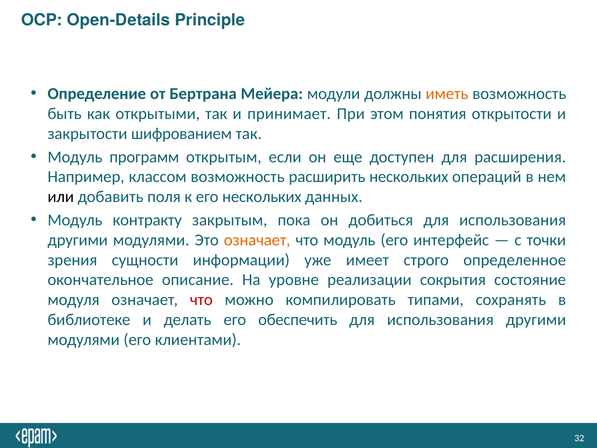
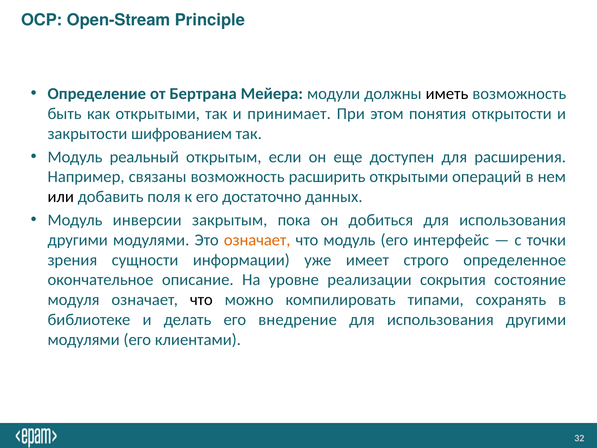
Open-Details: Open-Details -> Open-Stream
иметь colour: orange -> black
программ: программ -> реальный
классом: классом -> связаны
расширить нескольких: нескольких -> открытыми
его нескольких: нескольких -> достаточно
контракту: контракту -> инверсии
что at (201, 300) colour: red -> black
обеспечить: обеспечить -> внедрение
